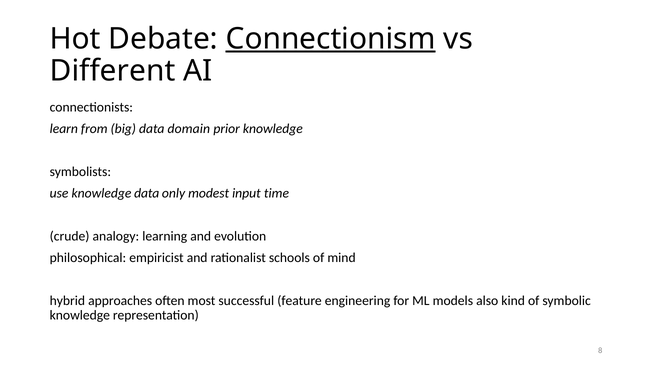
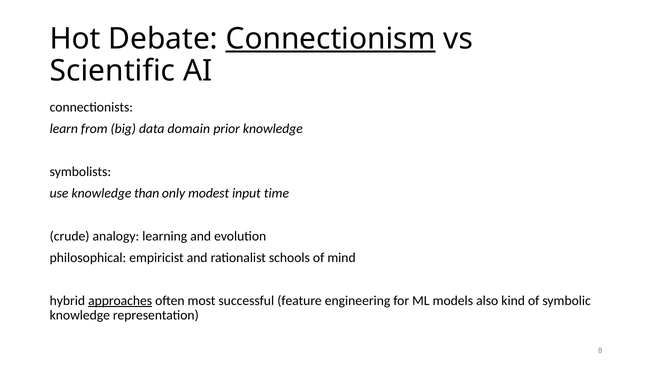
Different: Different -> Scientific
knowledge data: data -> than
approaches underline: none -> present
